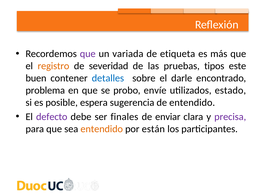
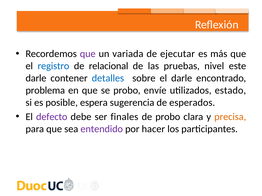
etiqueta: etiqueta -> ejecutar
registro colour: orange -> blue
severidad: severidad -> relacional
tipos: tipos -> nivel
buen at (36, 78): buen -> darle
de entendido: entendido -> esperados
de enviar: enviar -> probo
precisa colour: purple -> orange
entendido at (102, 129) colour: orange -> purple
están: están -> hacer
